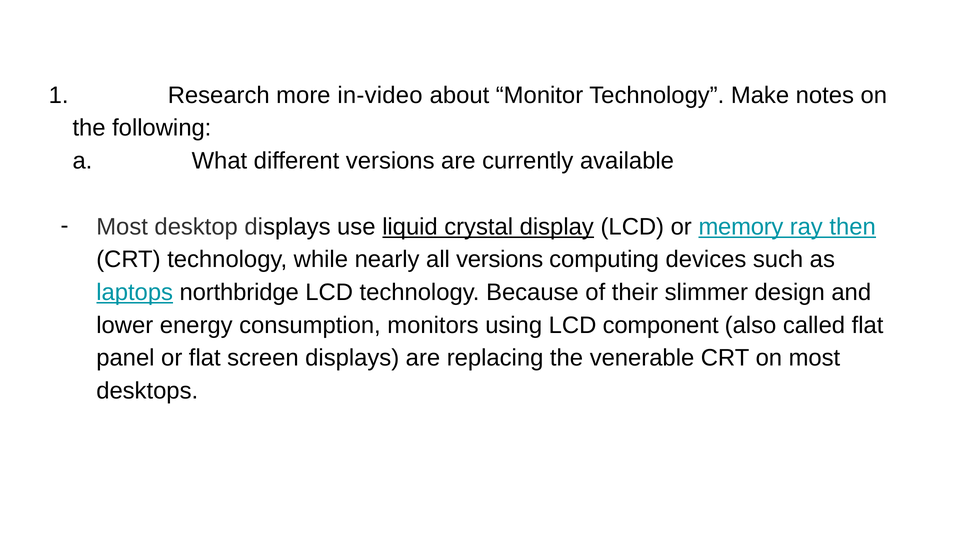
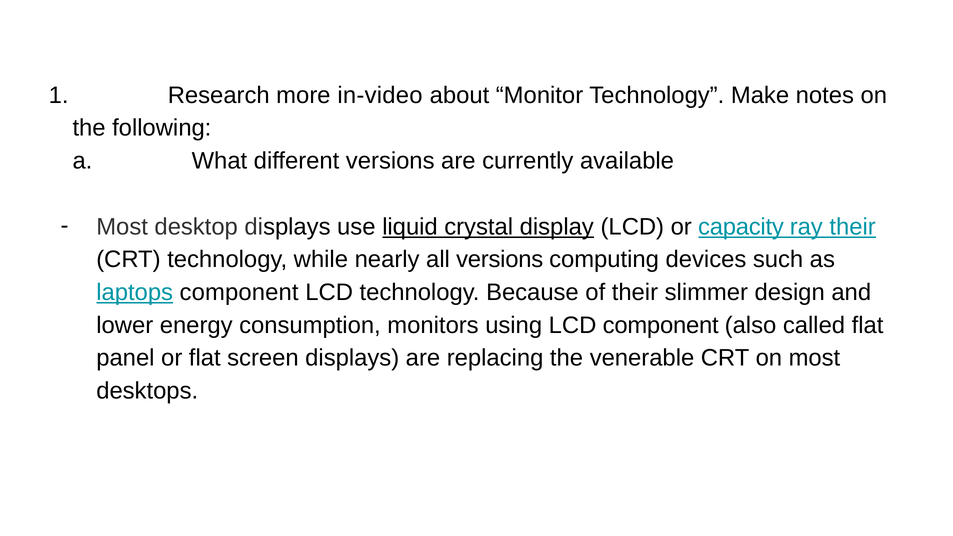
memory: memory -> capacity
ray then: then -> their
laptops northbridge: northbridge -> component
